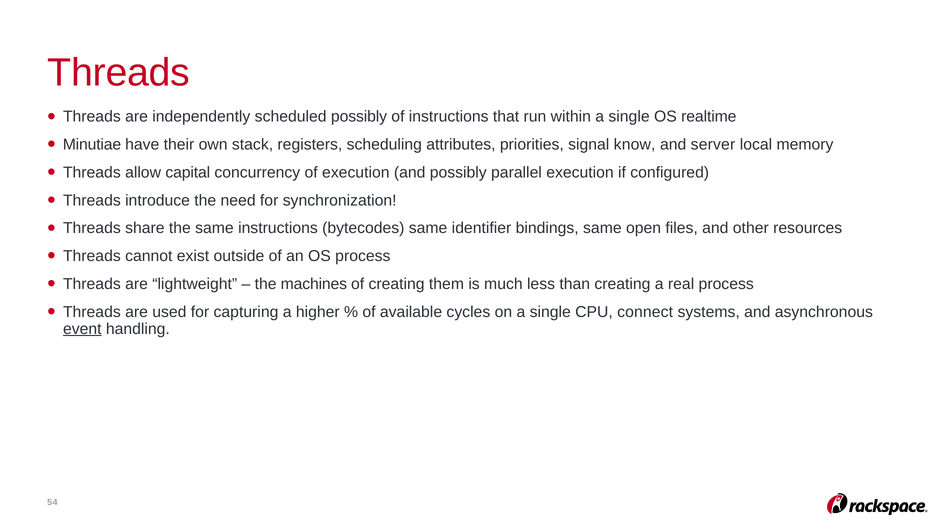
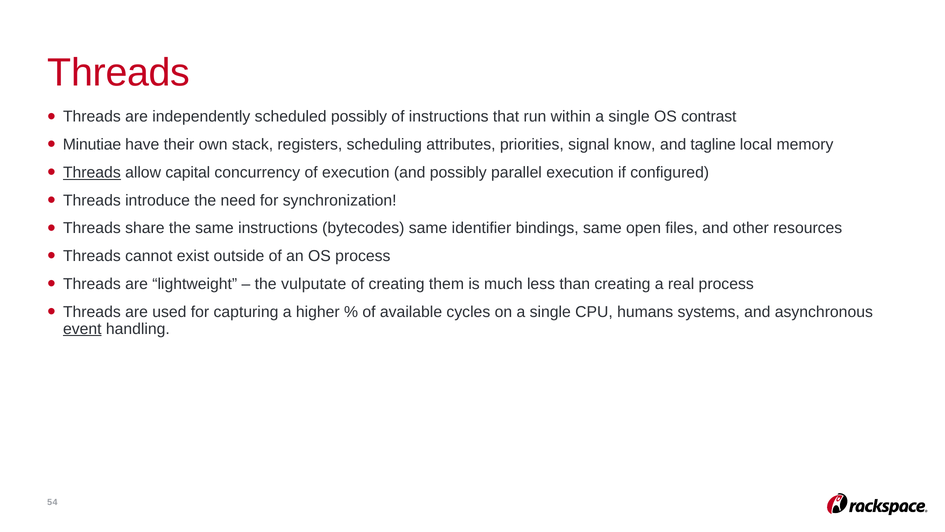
realtime: realtime -> contrast
server: server -> tagline
Threads at (92, 172) underline: none -> present
machines: machines -> vulputate
connect: connect -> humans
